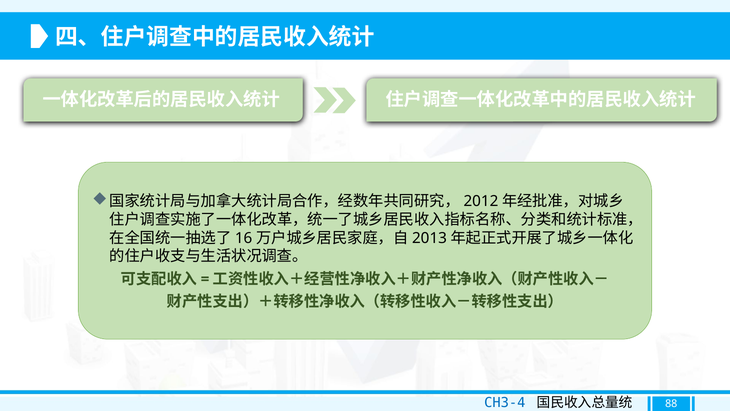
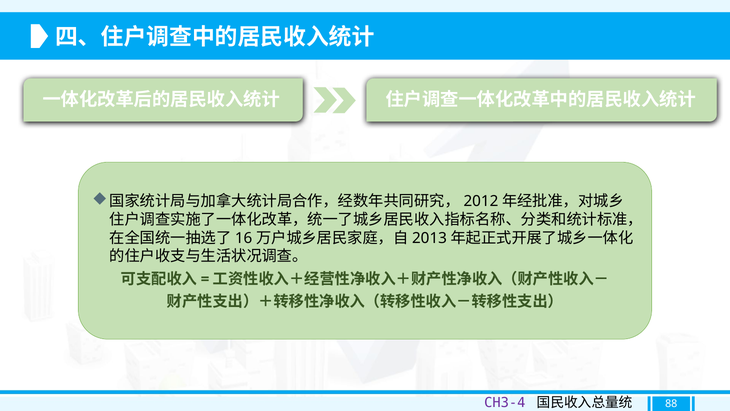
CH3-4 colour: blue -> purple
